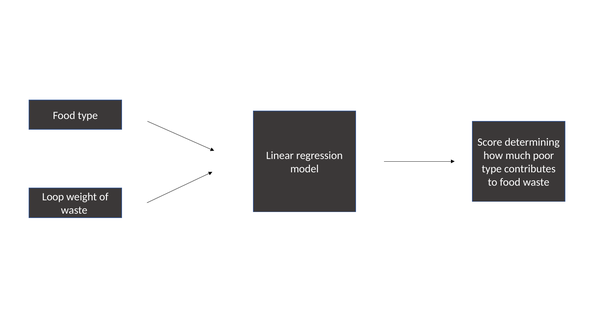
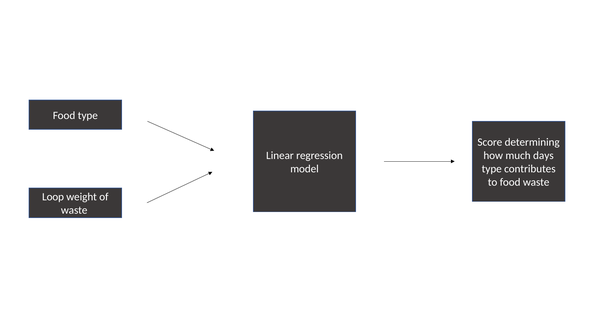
poor: poor -> days
